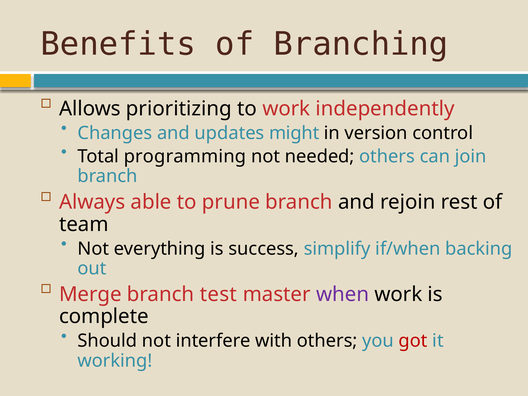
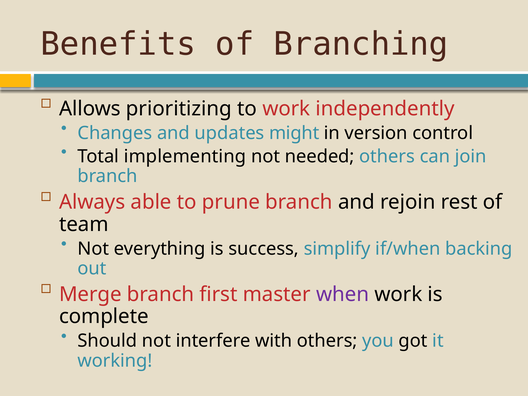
programming: programming -> implementing
test: test -> first
got colour: red -> black
